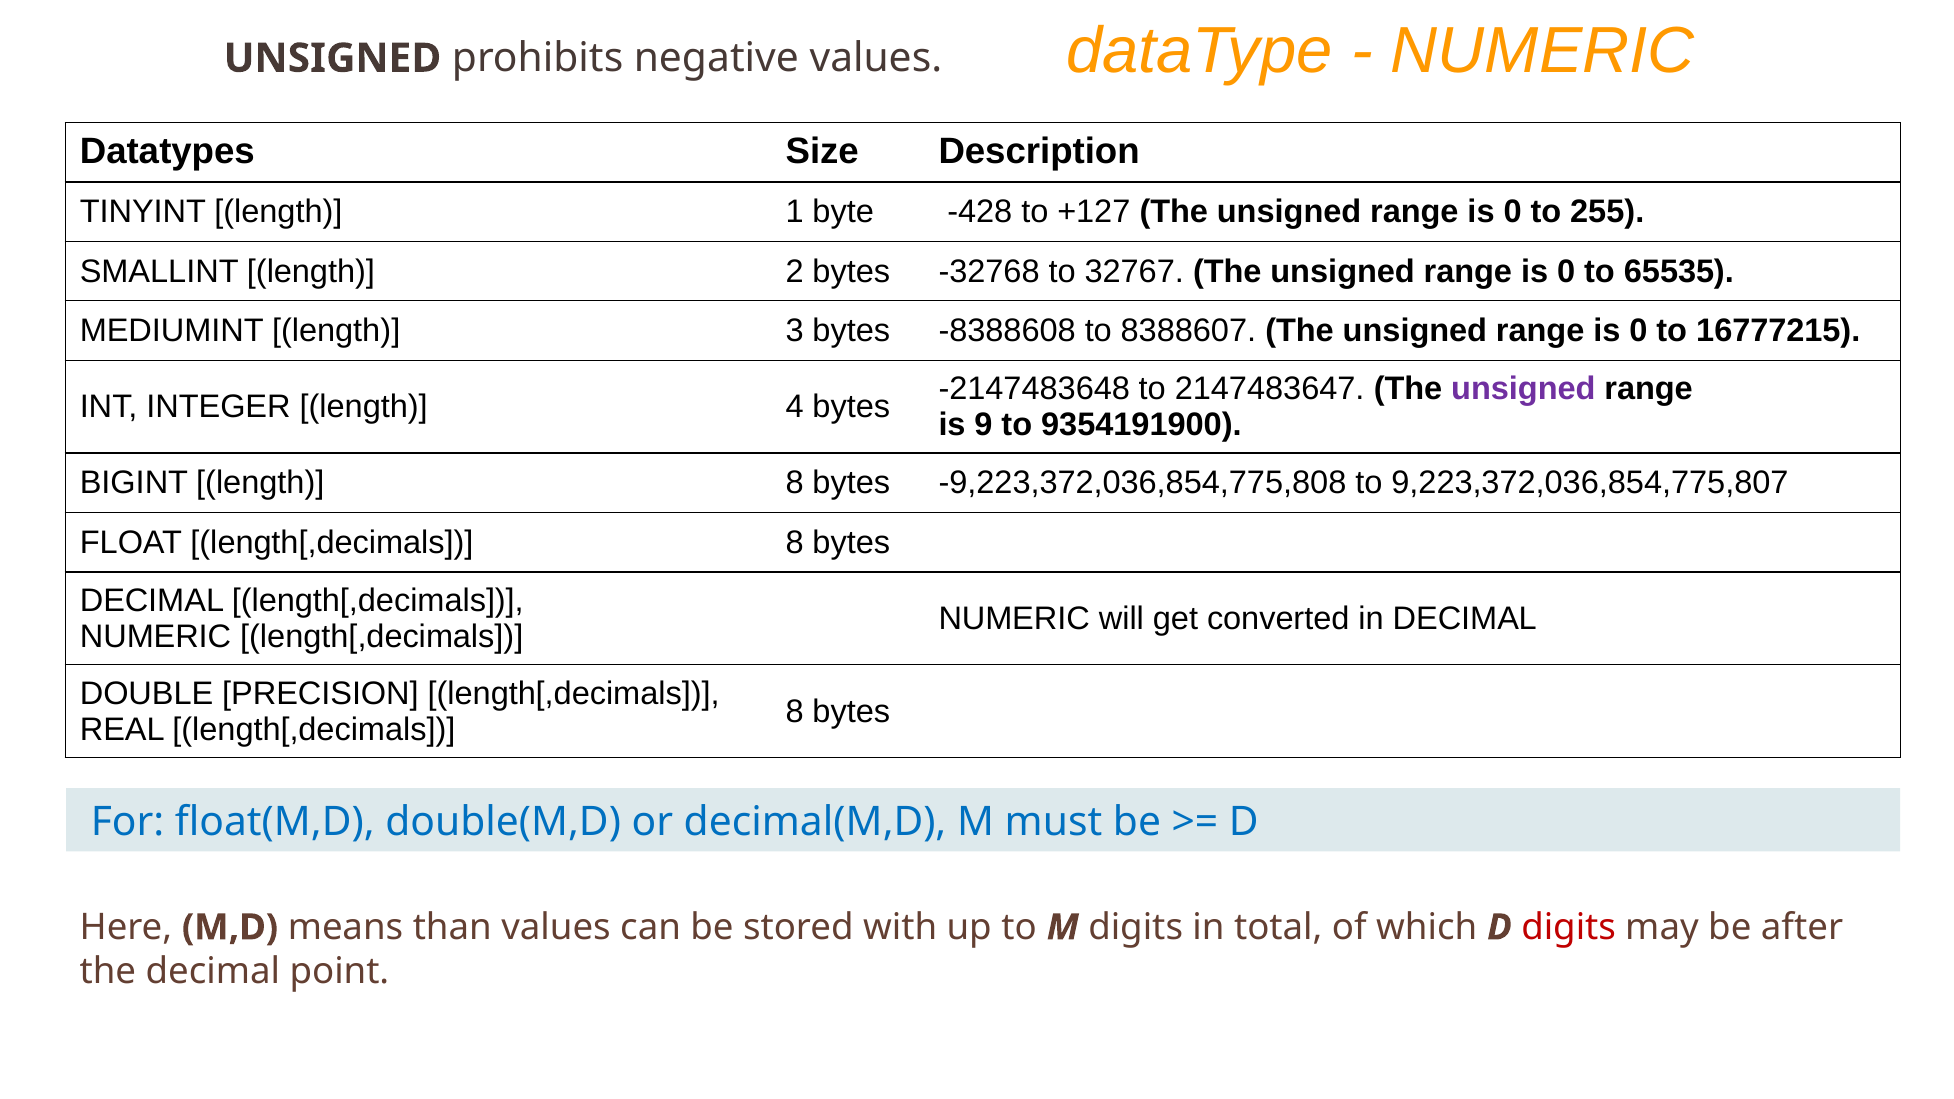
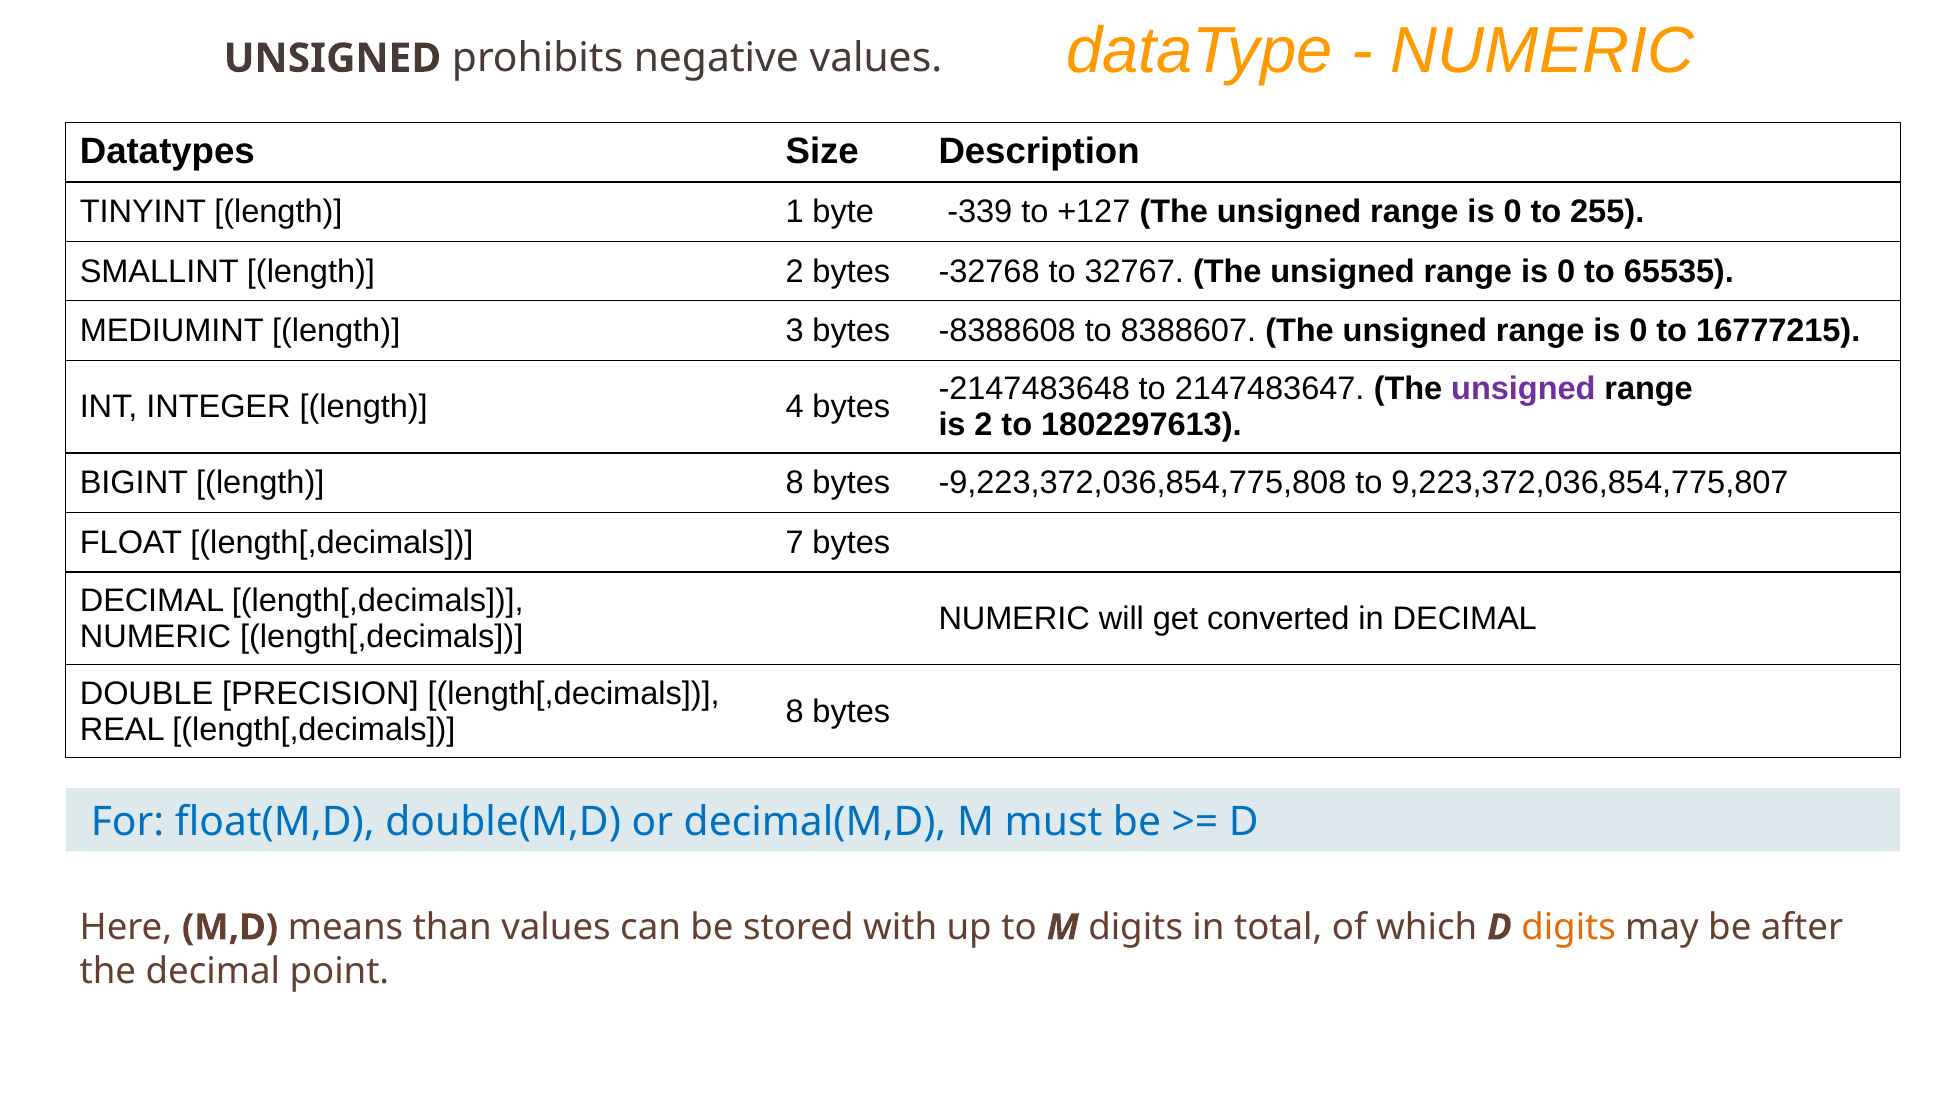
-428: -428 -> -339
is 9: 9 -> 2
9354191900: 9354191900 -> 1802297613
FLOAT length[,decimals 8: 8 -> 7
digits at (1569, 927) colour: red -> orange
